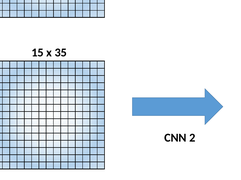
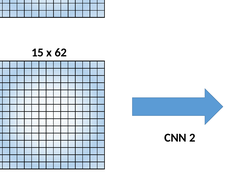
35: 35 -> 62
